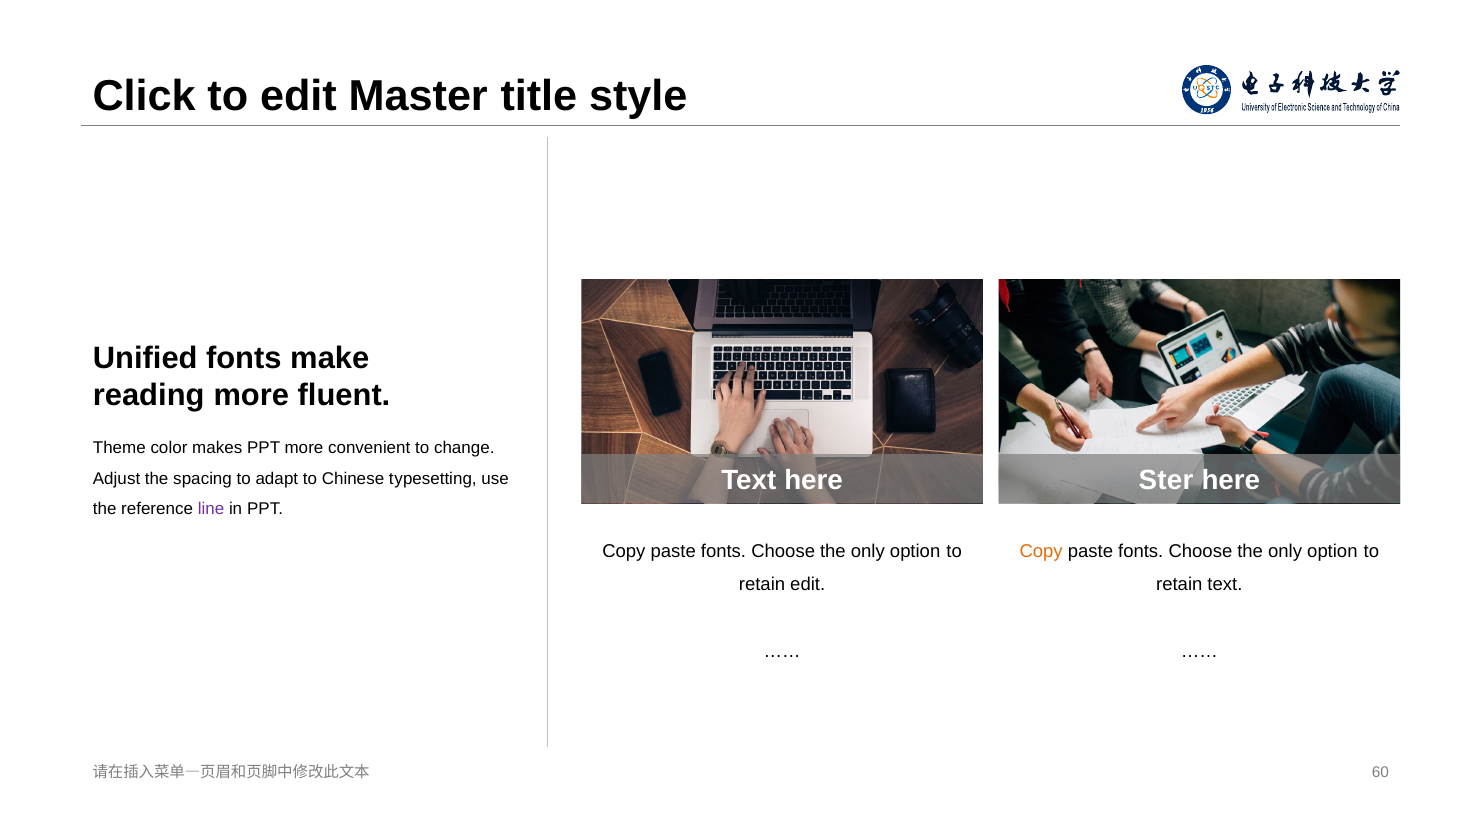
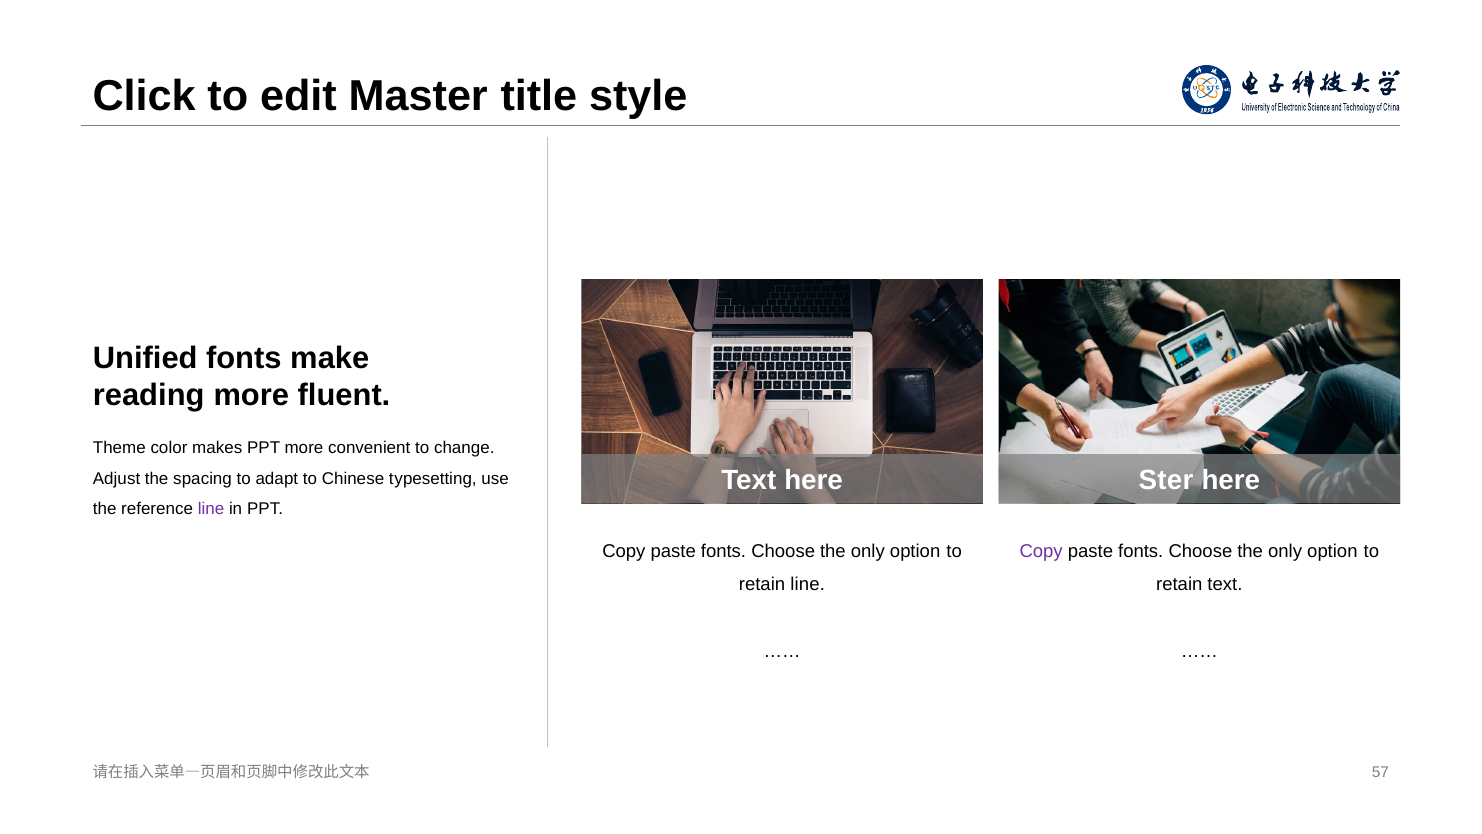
Copy at (1041, 551) colour: orange -> purple
retain edit: edit -> line
60: 60 -> 57
